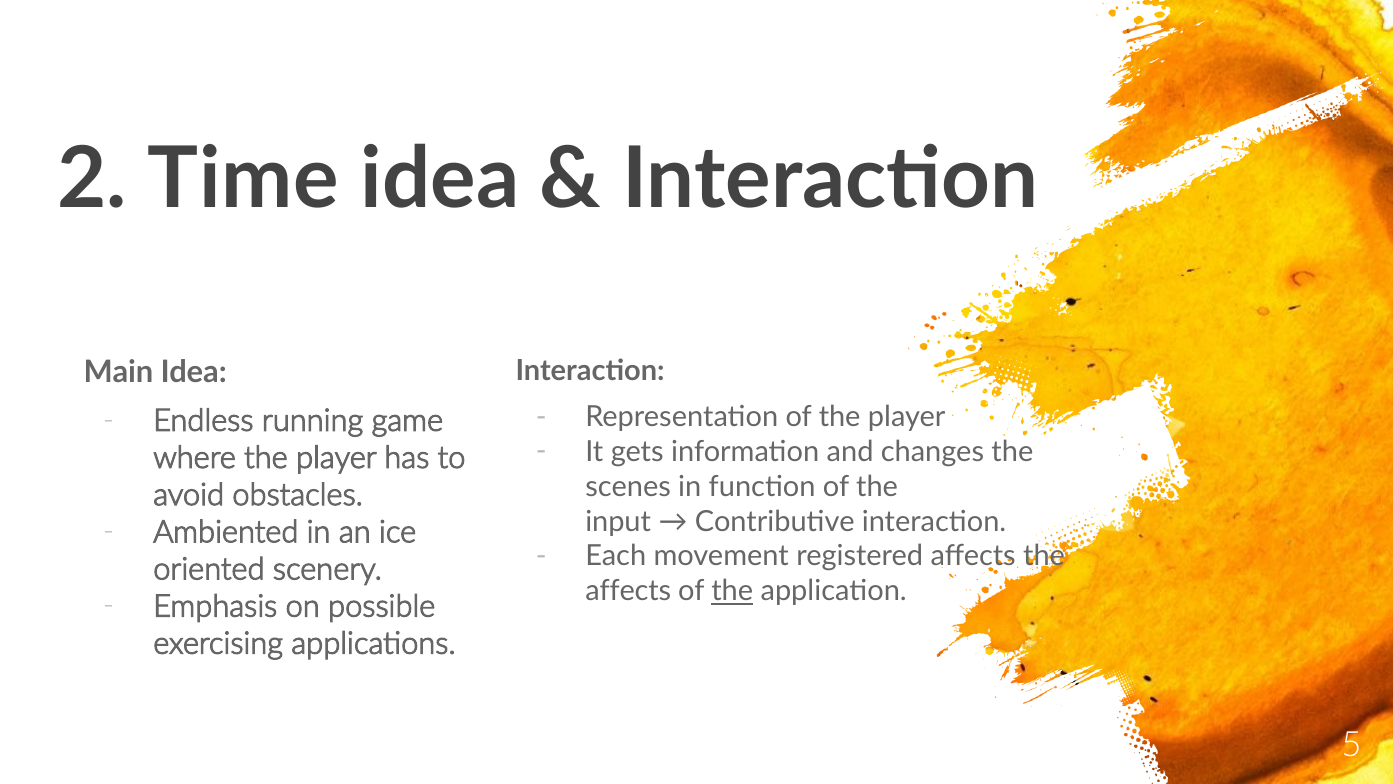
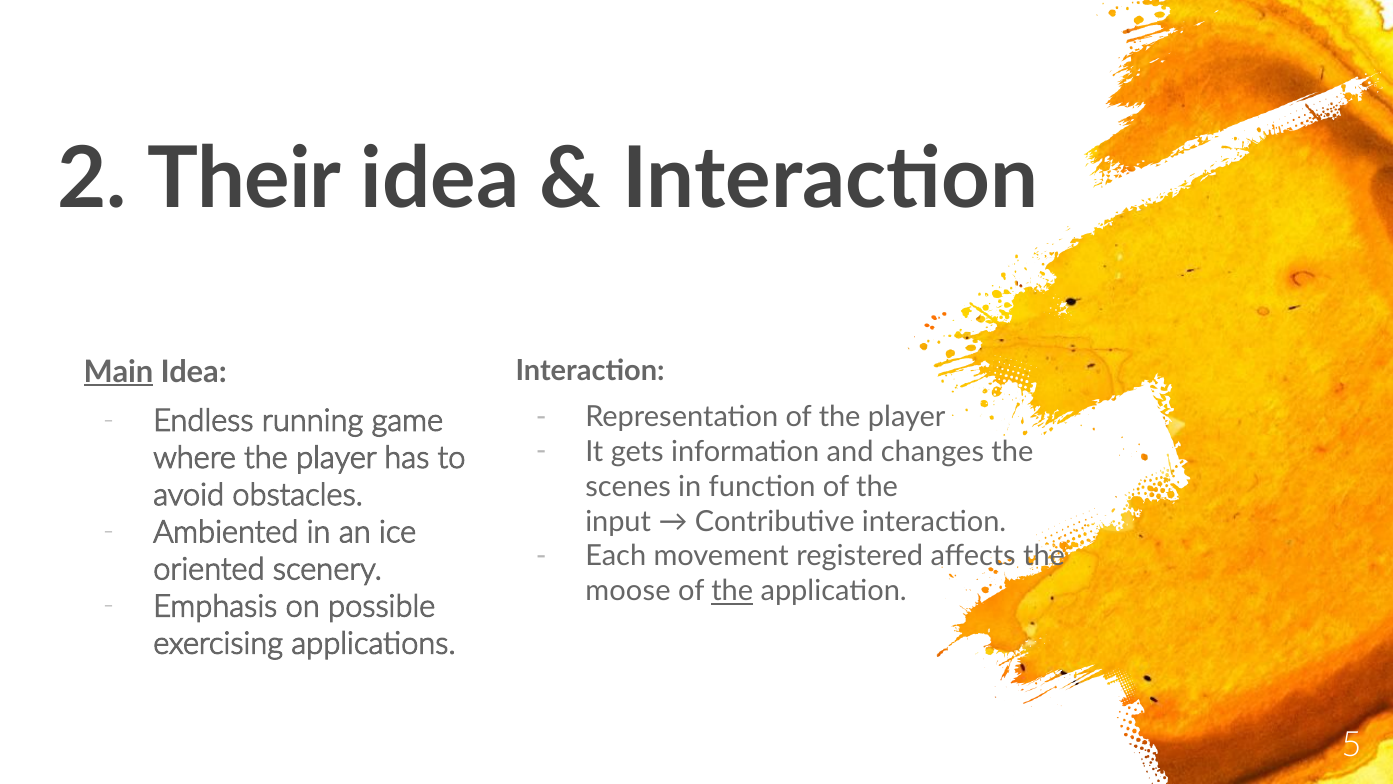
Time: Time -> Their
Main underline: none -> present
affects at (628, 591): affects -> moose
